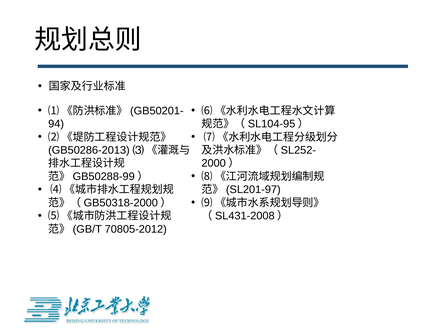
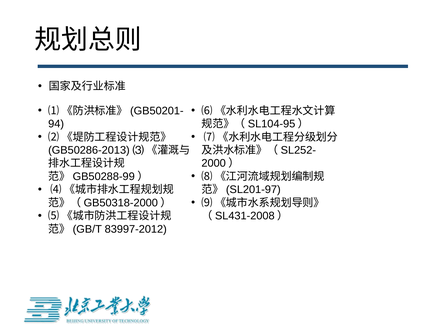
70805-2012: 70805-2012 -> 83997-2012
